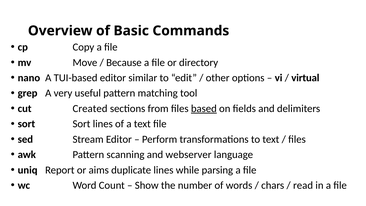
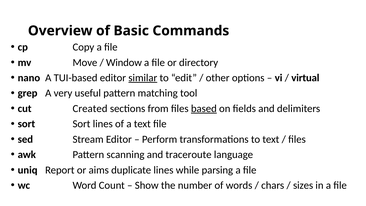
Because: Because -> Window
similar underline: none -> present
webserver: webserver -> traceroute
read: read -> sizes
